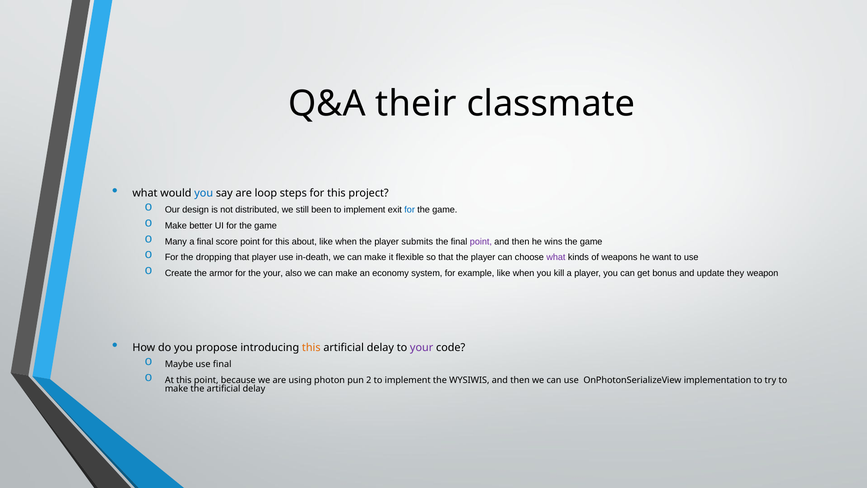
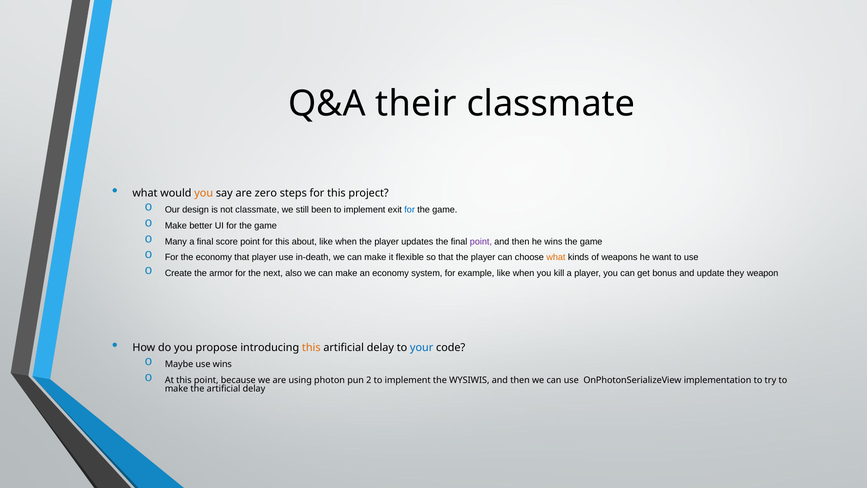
you at (204, 193) colour: blue -> orange
loop: loop -> zero
not distributed: distributed -> classmate
submits: submits -> updates
the dropping: dropping -> economy
what at (556, 257) colour: purple -> orange
the your: your -> next
your at (422, 348) colour: purple -> blue
use final: final -> wins
